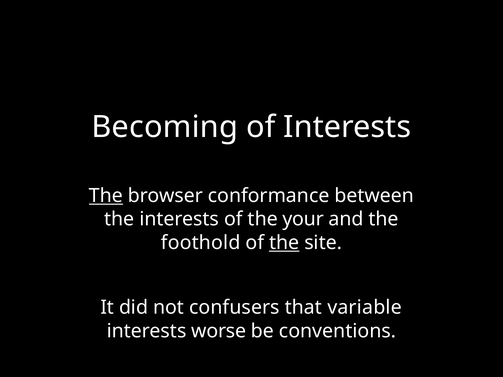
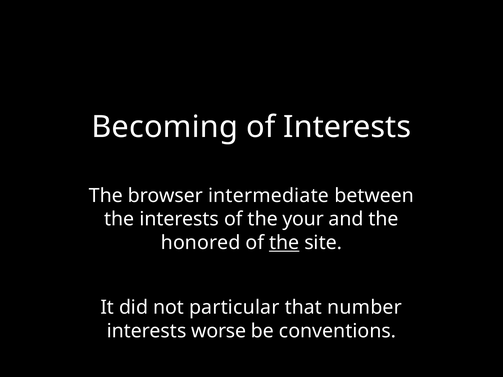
The at (106, 196) underline: present -> none
conformance: conformance -> intermediate
foothold: foothold -> honored
confusers: confusers -> particular
variable: variable -> number
